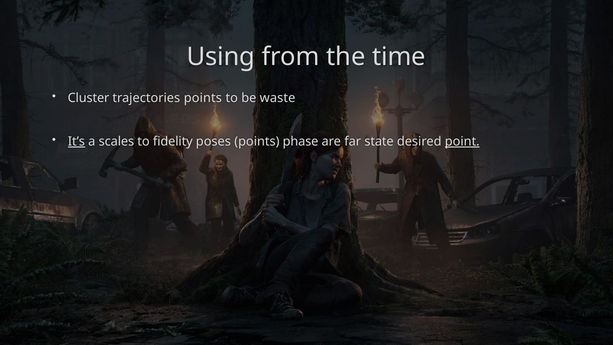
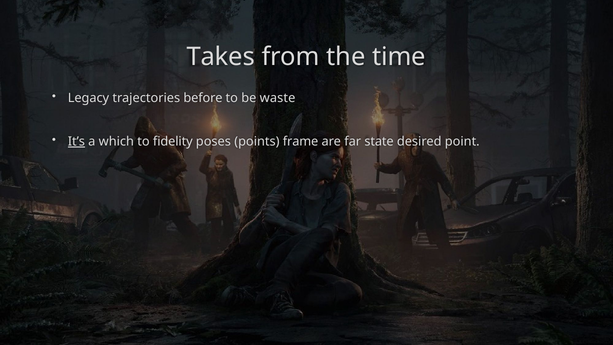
Using: Using -> Takes
Cluster: Cluster -> Legacy
trajectories points: points -> before
scales: scales -> which
phase: phase -> frame
point underline: present -> none
